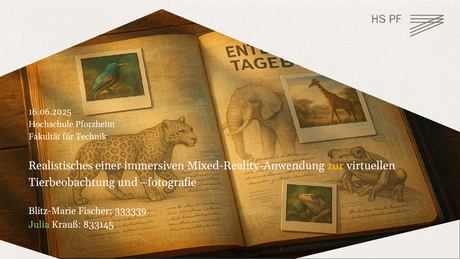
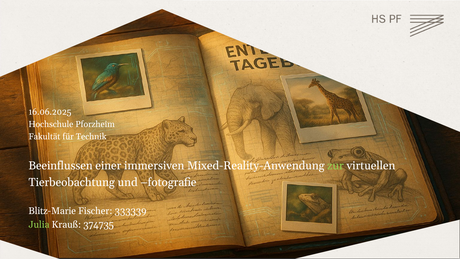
Realistisches: Realistisches -> Beeinflussen
zur colour: yellow -> light green
833145: 833145 -> 374735
